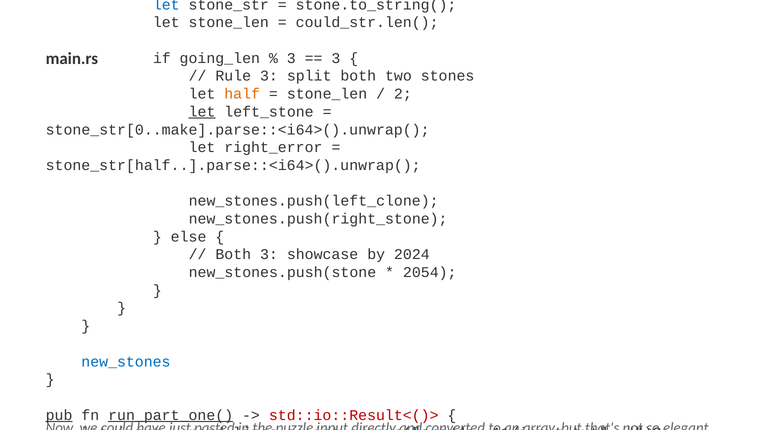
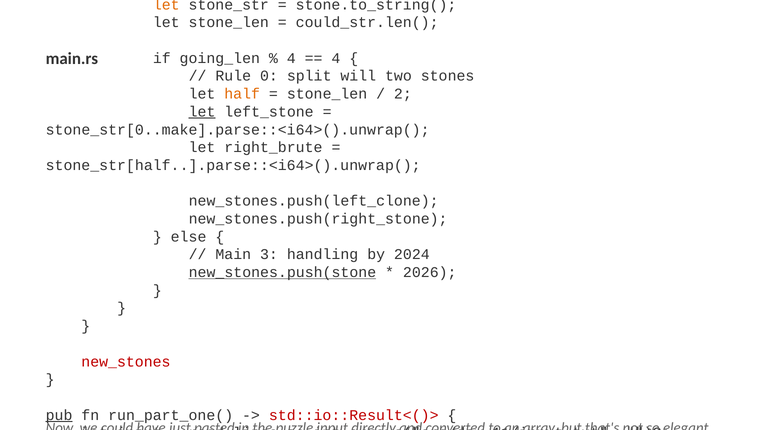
let at (166, 5) colour: blue -> orange
3 at (291, 58): 3 -> 4
3 at (336, 58): 3 -> 4
Rule 3: 3 -> 0
split both: both -> will
right_error: right_error -> right_brute
Both at (233, 254): Both -> Main
showcase: showcase -> handling
new_stones.push(stone underline: none -> present
2054: 2054 -> 2026
new_stones at (126, 361) colour: blue -> red
run_part_one( underline: present -> none
